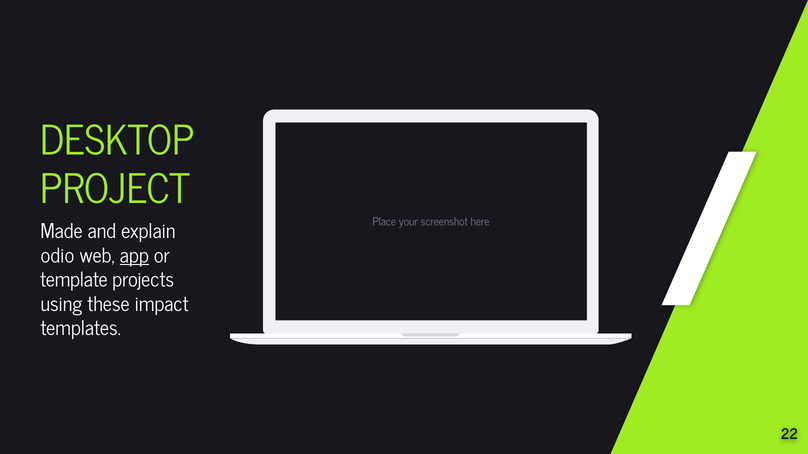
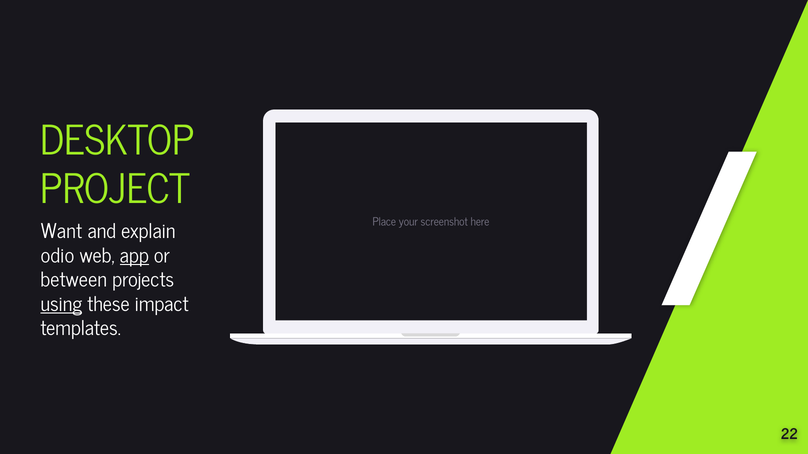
Made: Made -> Want
template: template -> between
using underline: none -> present
